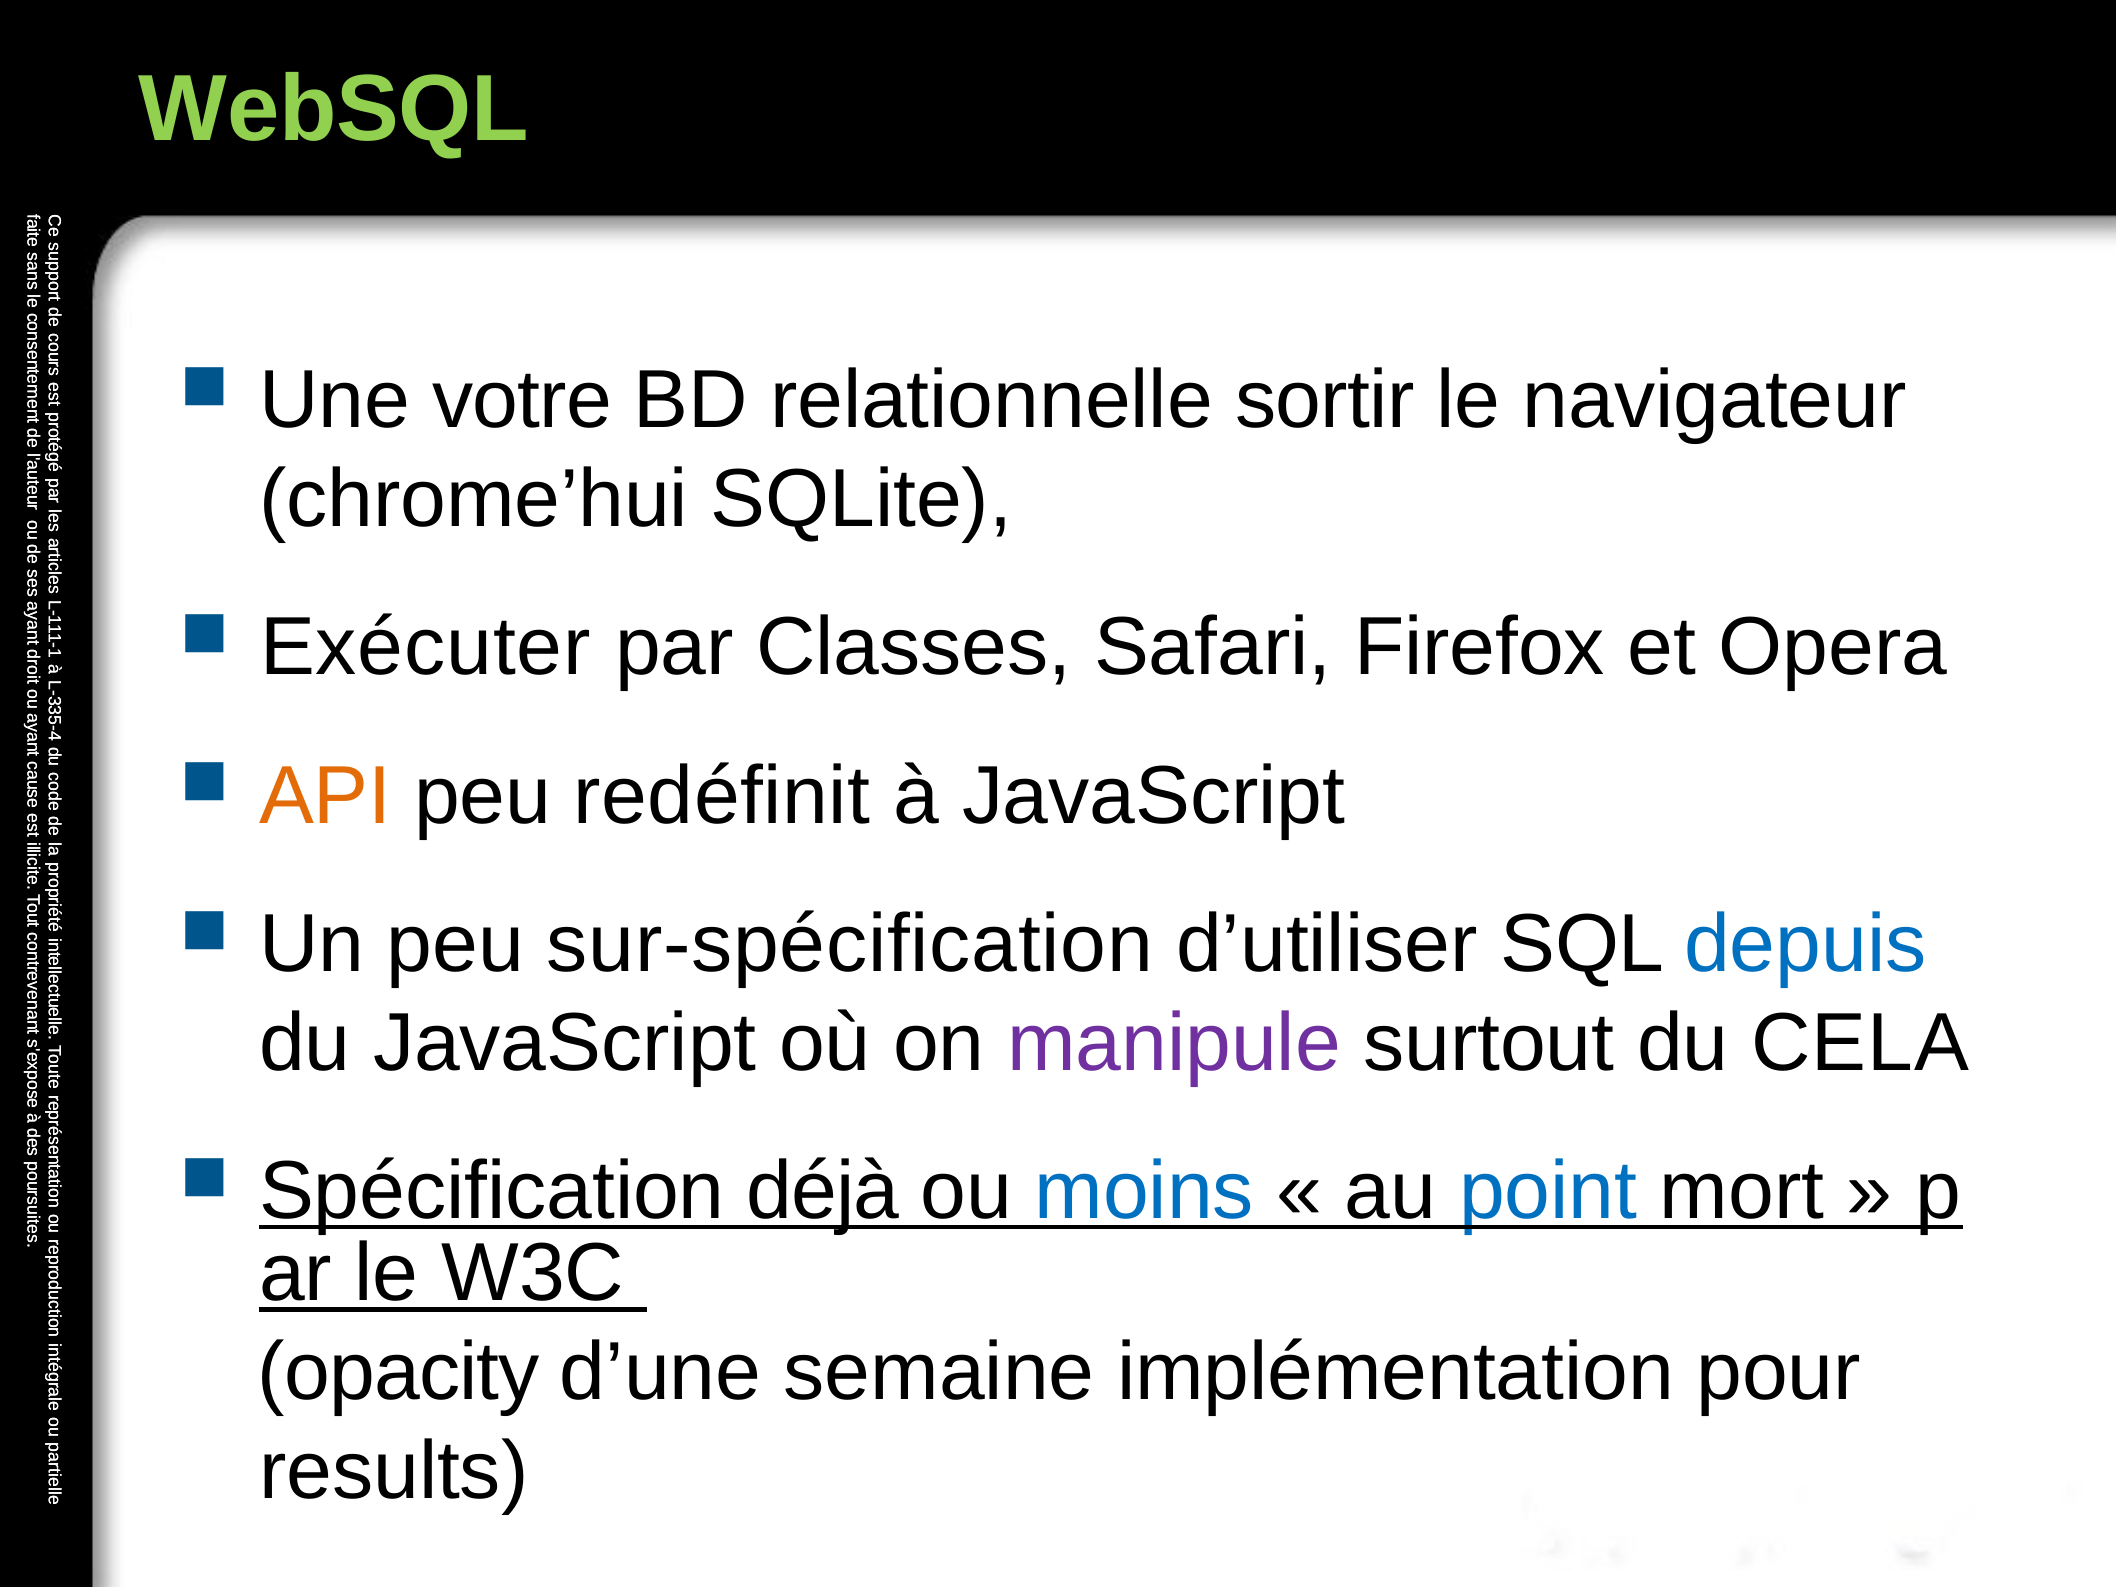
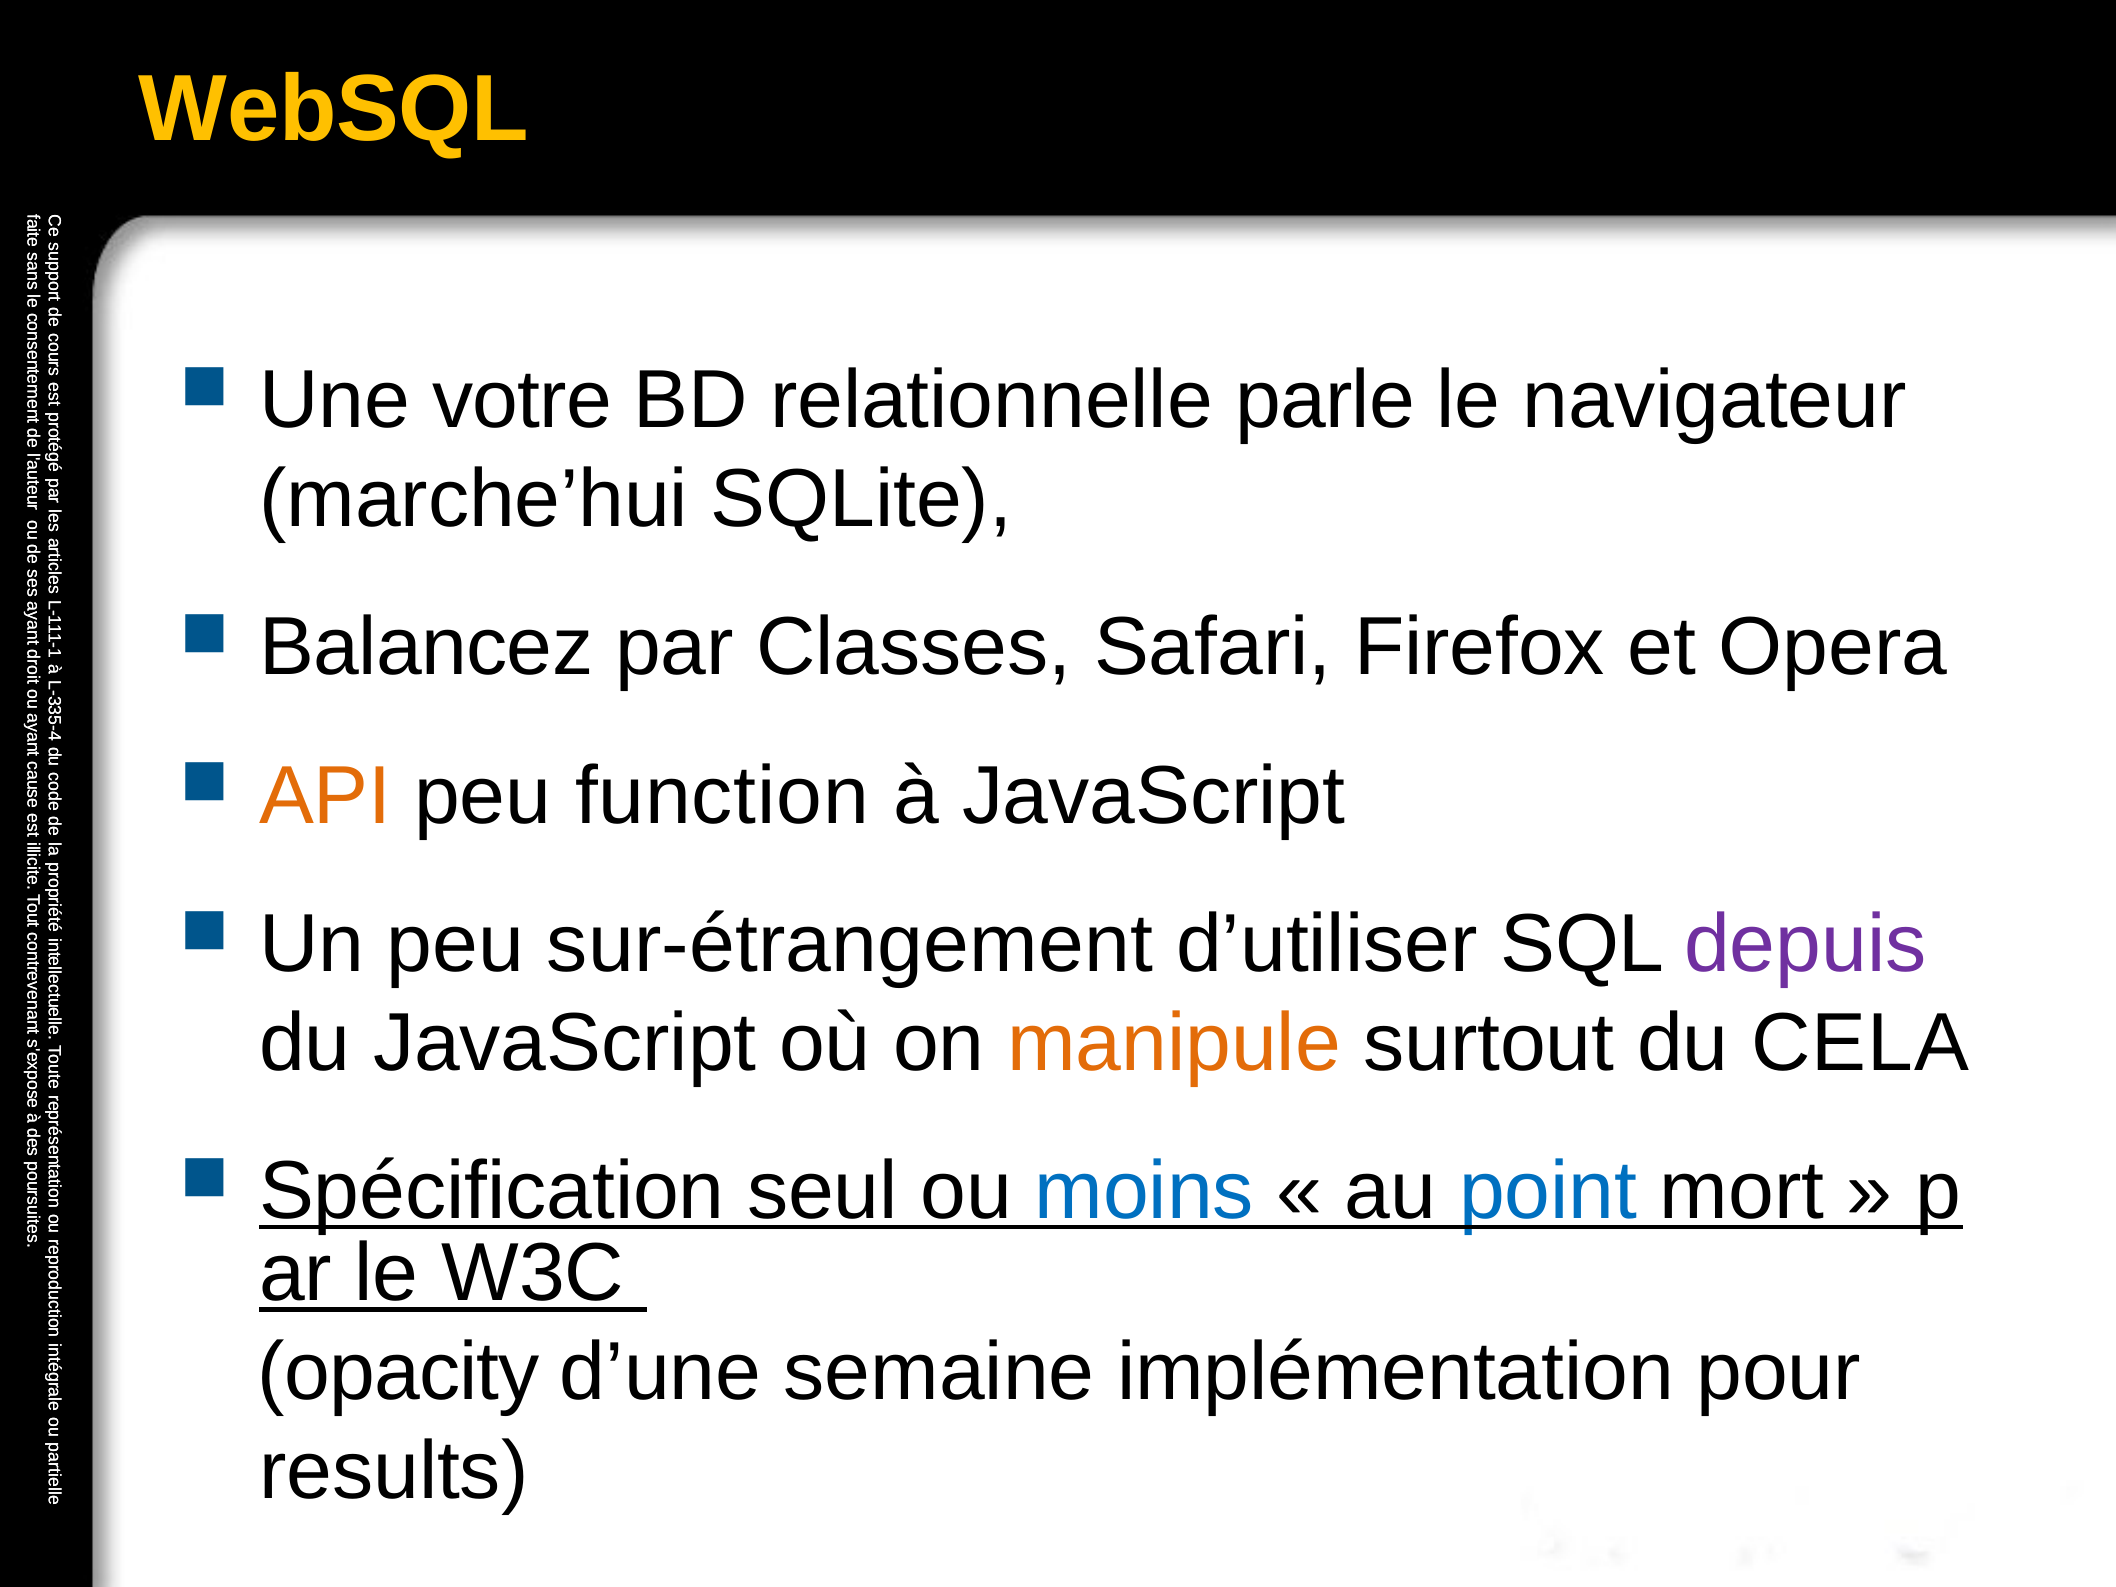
WebSQL colour: light green -> yellow
sortir: sortir -> parle
chrome’hui: chrome’hui -> marche’hui
Exécuter: Exécuter -> Balancez
redéfinit: redéfinit -> function
sur-spécification: sur-spécification -> sur-étrangement
depuis colour: blue -> purple
manipule colour: purple -> orange
déjà: déjà -> seul
